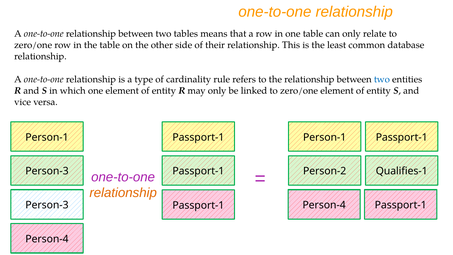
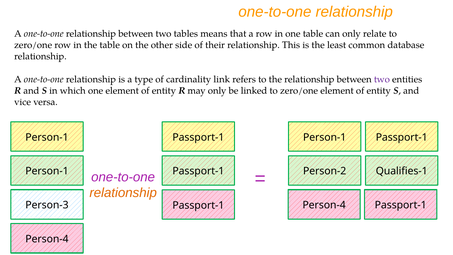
rule: rule -> link
two at (382, 79) colour: blue -> purple
Person-3 at (47, 171): Person-3 -> Person-1
